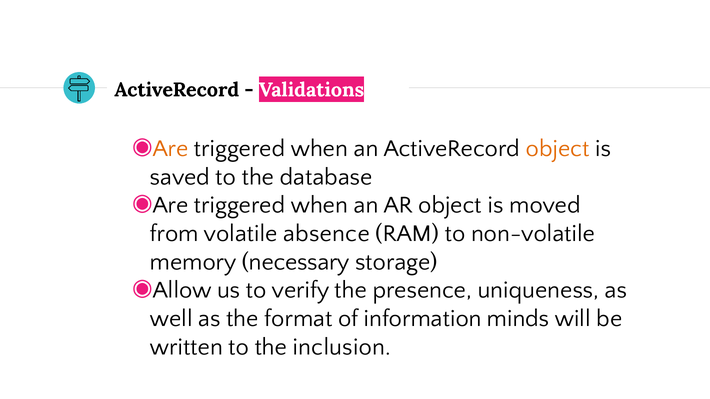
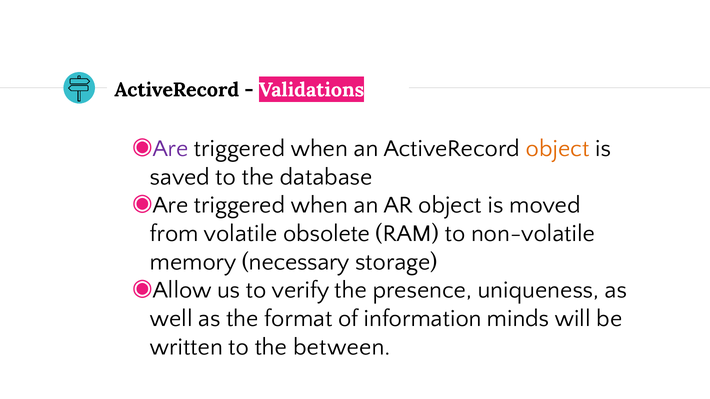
Are at (171, 148) colour: orange -> purple
absence: absence -> obsolete
inclusion: inclusion -> between
